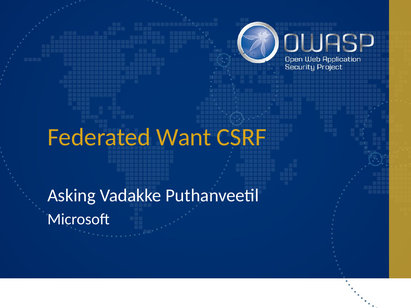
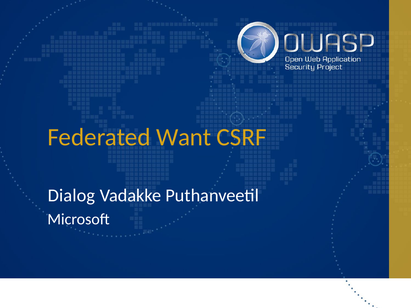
Asking: Asking -> Dialog
